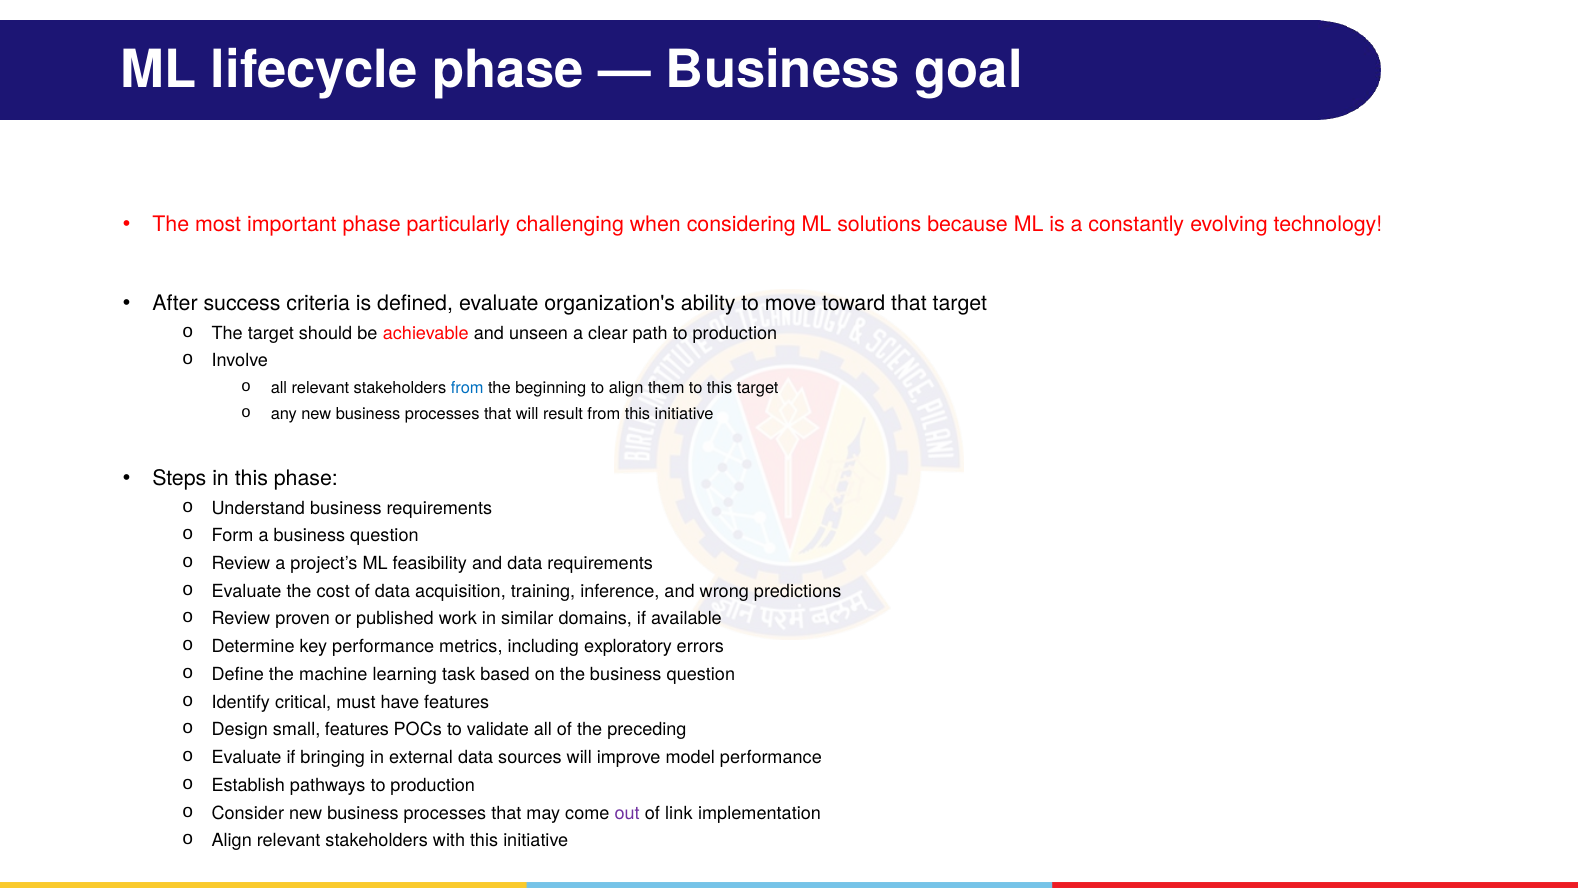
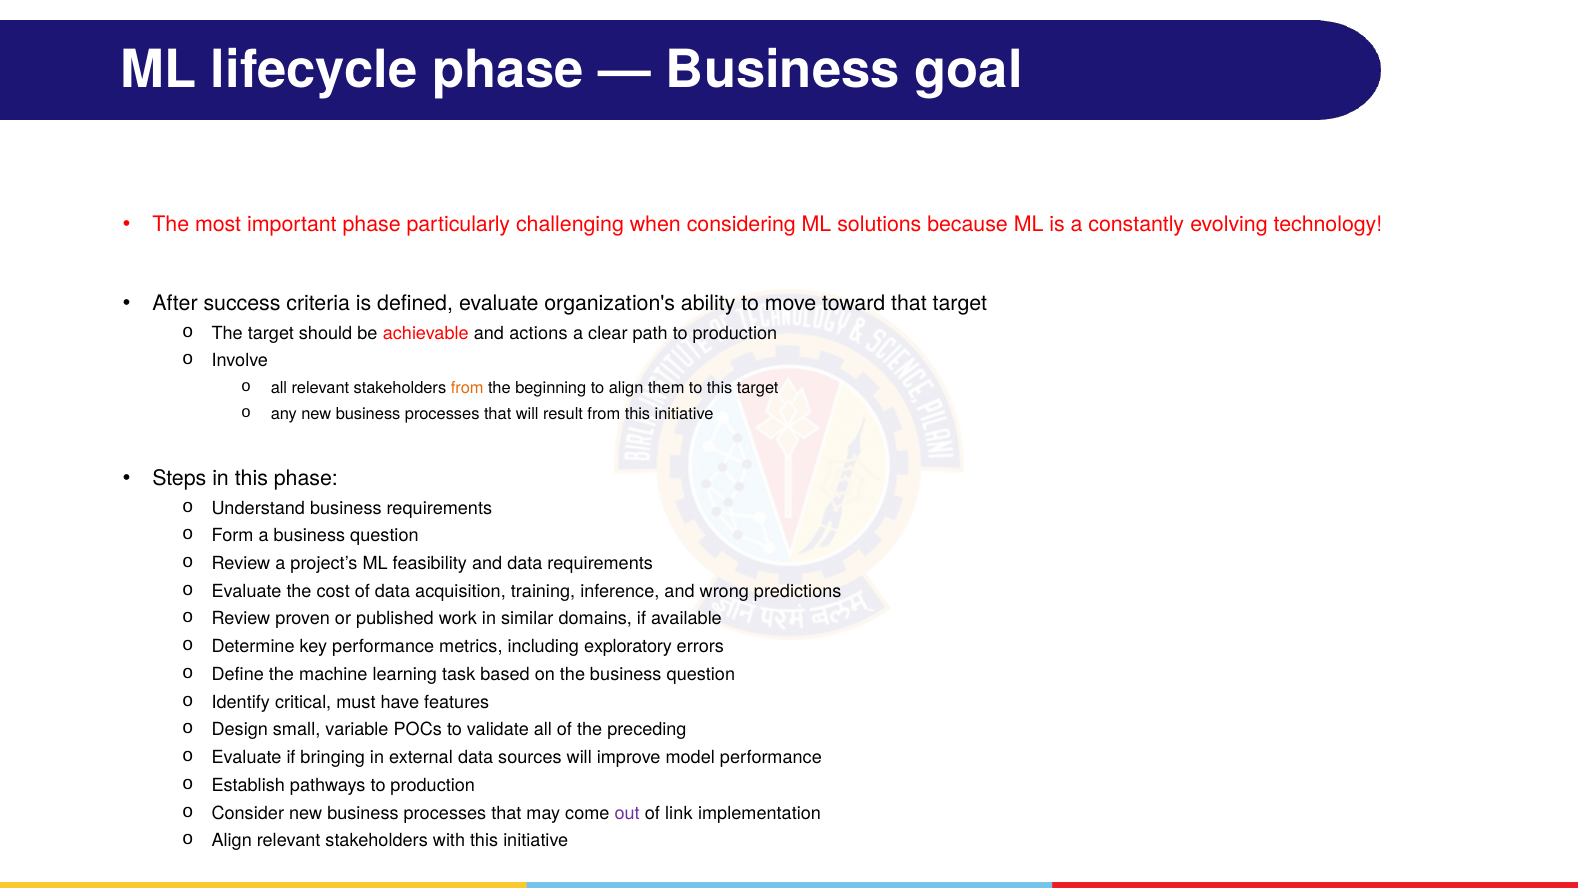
unseen: unseen -> actions
from at (467, 388) colour: blue -> orange
small features: features -> variable
